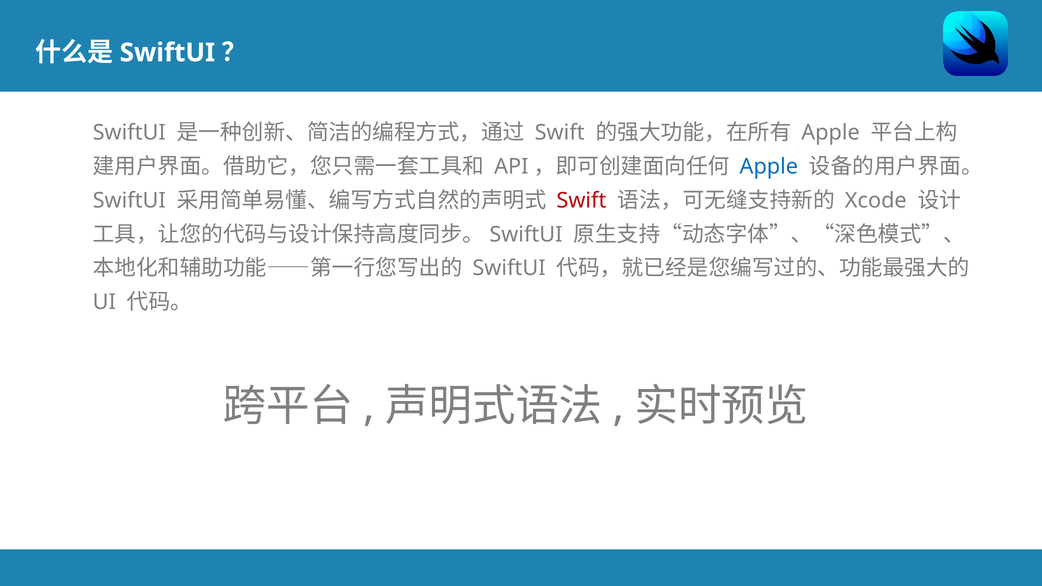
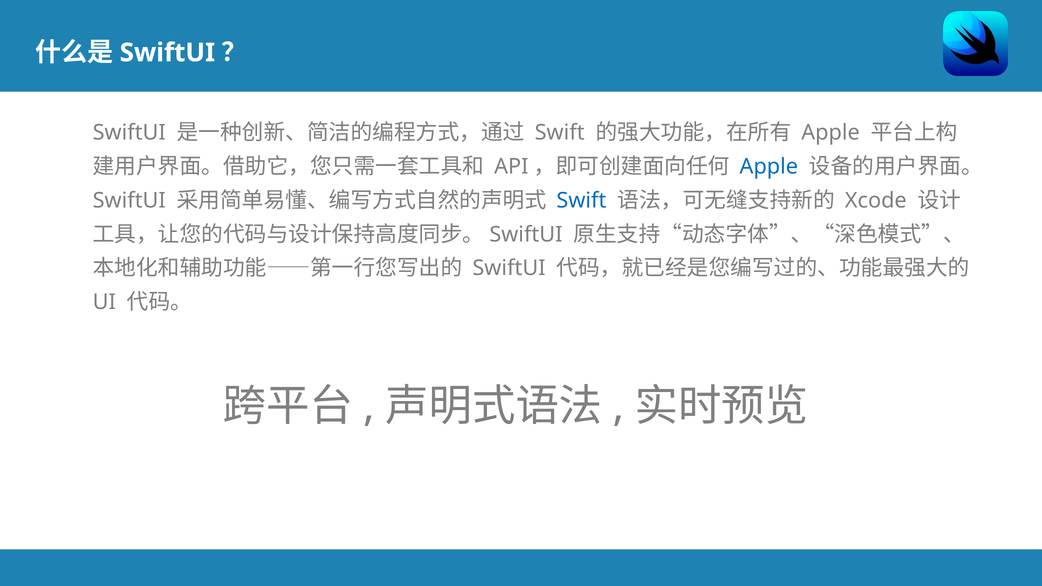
Swift at (581, 201) colour: red -> blue
